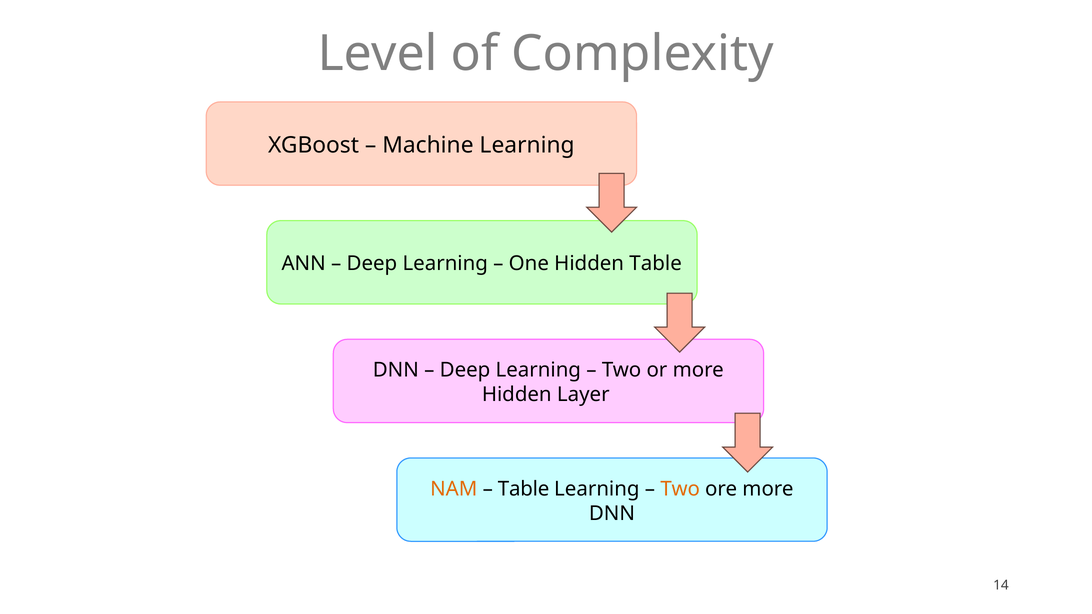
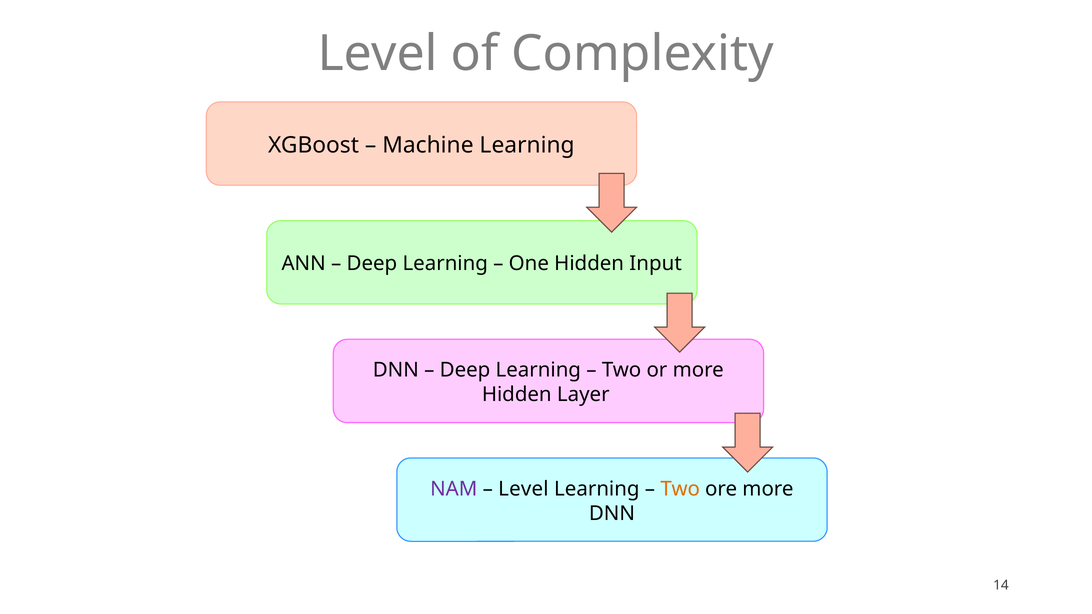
Hidden Table: Table -> Input
NAM colour: orange -> purple
Table at (524, 489): Table -> Level
